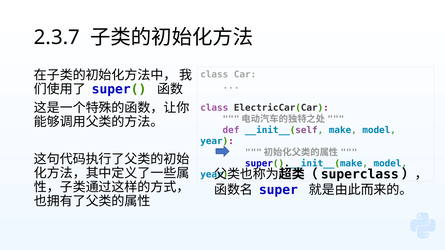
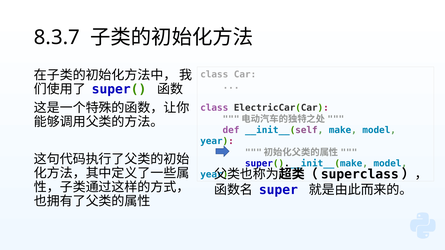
2.3.7: 2.3.7 -> 8.3.7
